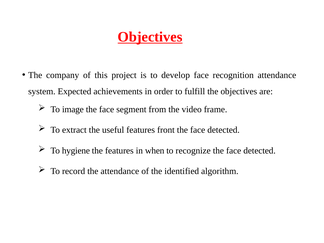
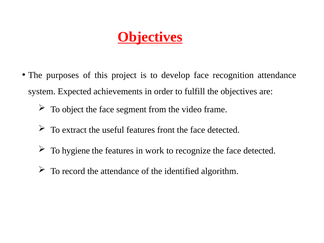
company: company -> purposes
image: image -> object
when: when -> work
